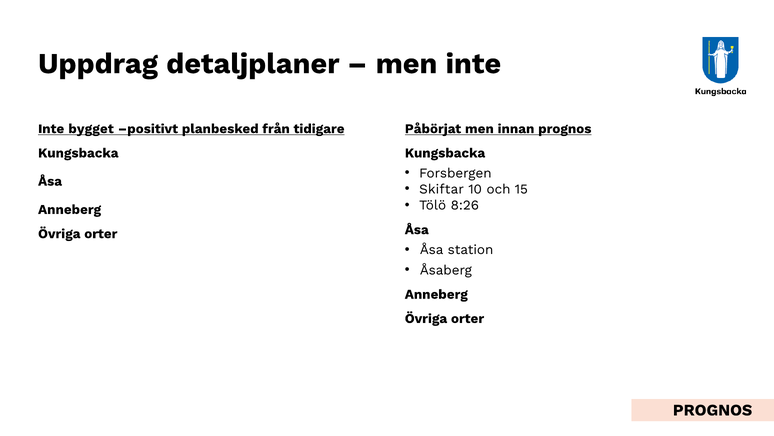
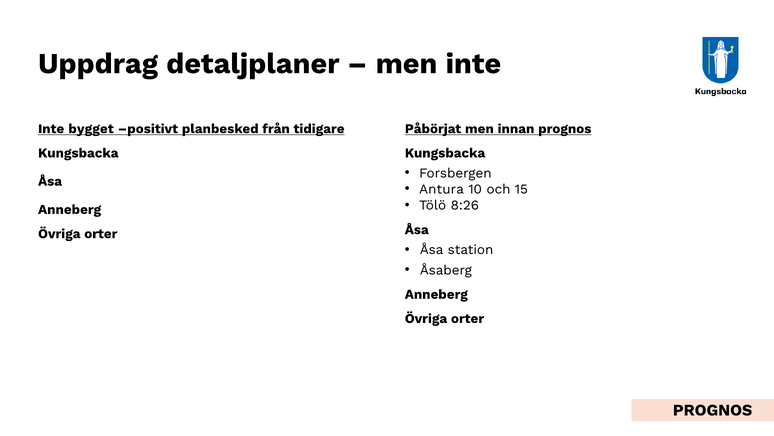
Skiftar: Skiftar -> Antura
